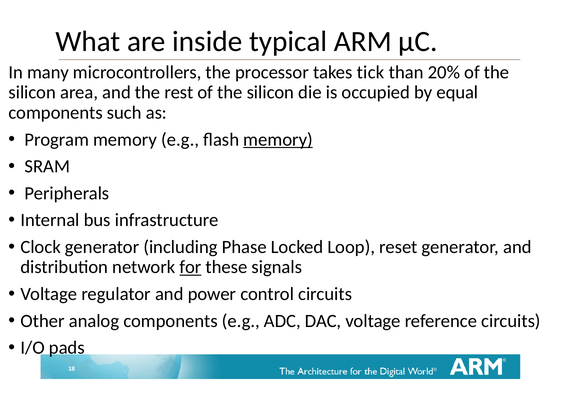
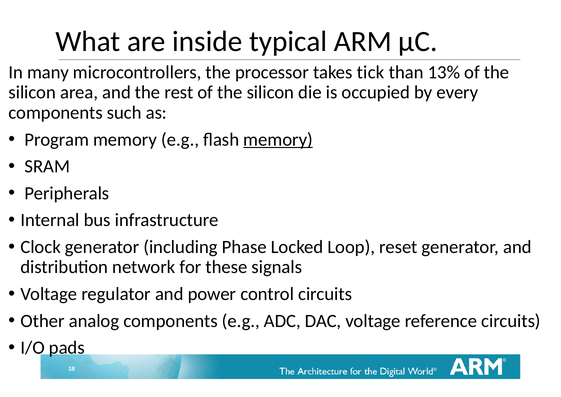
20%: 20% -> 13%
equal: equal -> every
for underline: present -> none
